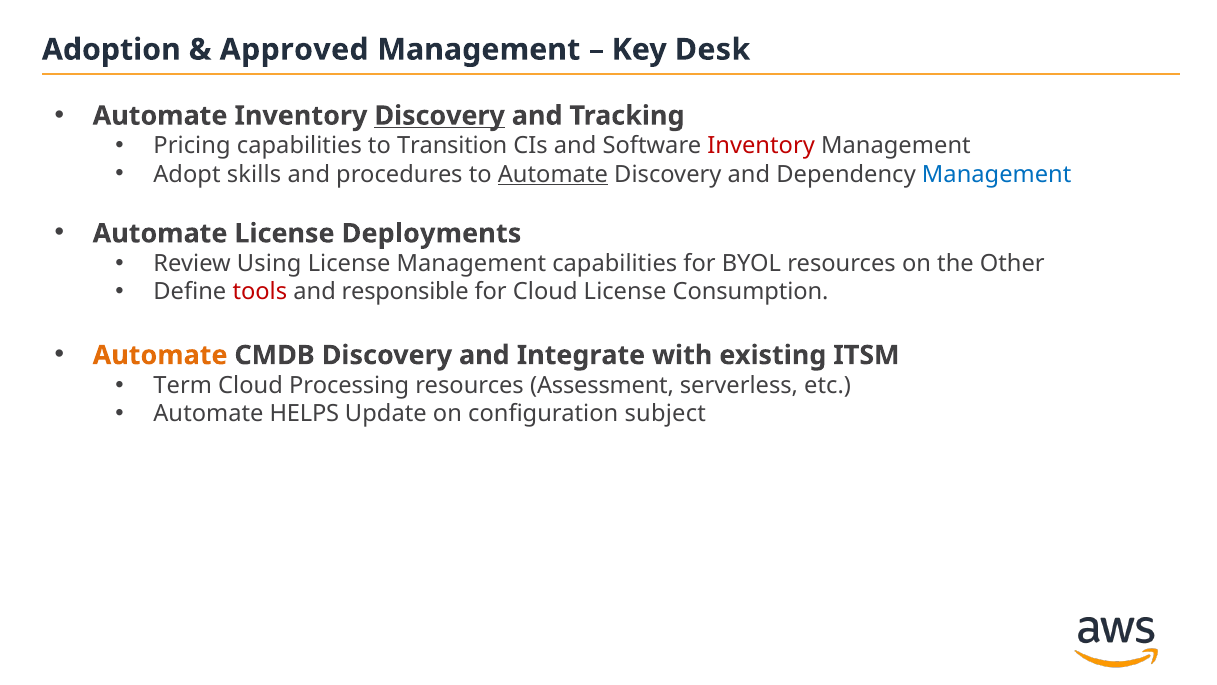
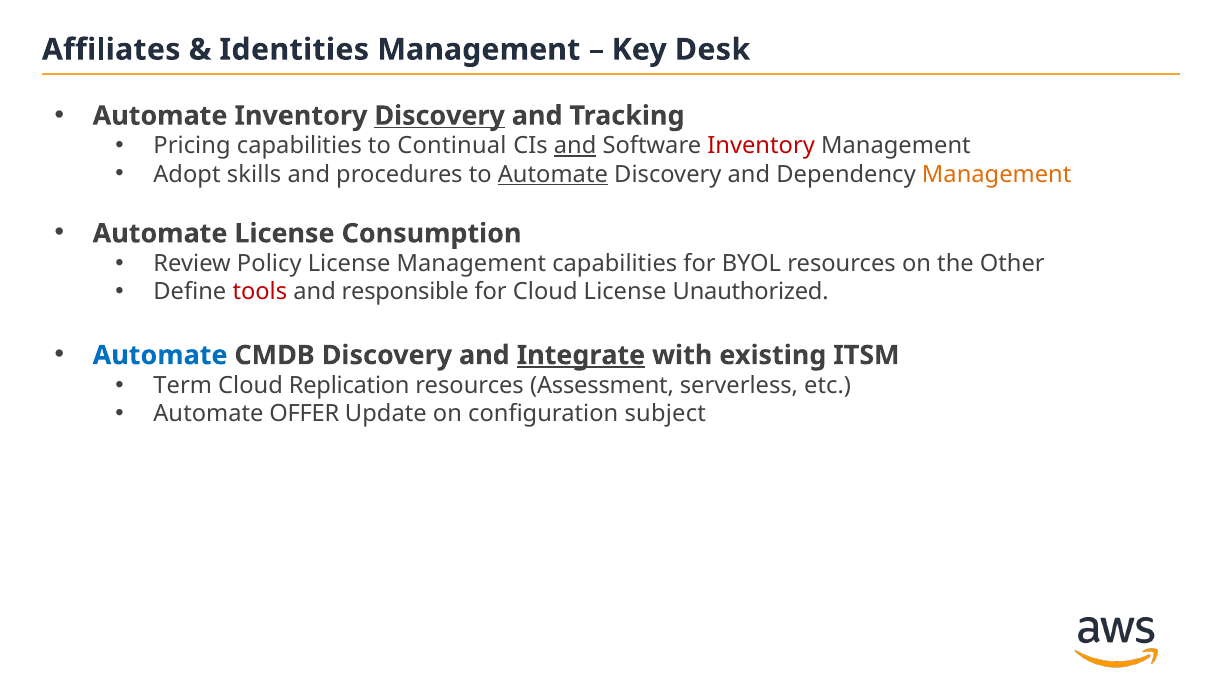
Adoption: Adoption -> Affiliates
Approved: Approved -> Identities
Transition: Transition -> Continual
and at (575, 146) underline: none -> present
Management at (997, 174) colour: blue -> orange
Deployments: Deployments -> Consumption
Using: Using -> Policy
Consumption: Consumption -> Unauthorized
Automate at (160, 355) colour: orange -> blue
Integrate underline: none -> present
Processing: Processing -> Replication
HELPS: HELPS -> OFFER
